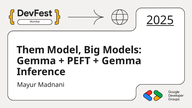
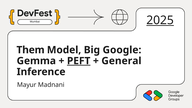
Models: Models -> Google
PEFT underline: none -> present
Gemma at (121, 61): Gemma -> General
